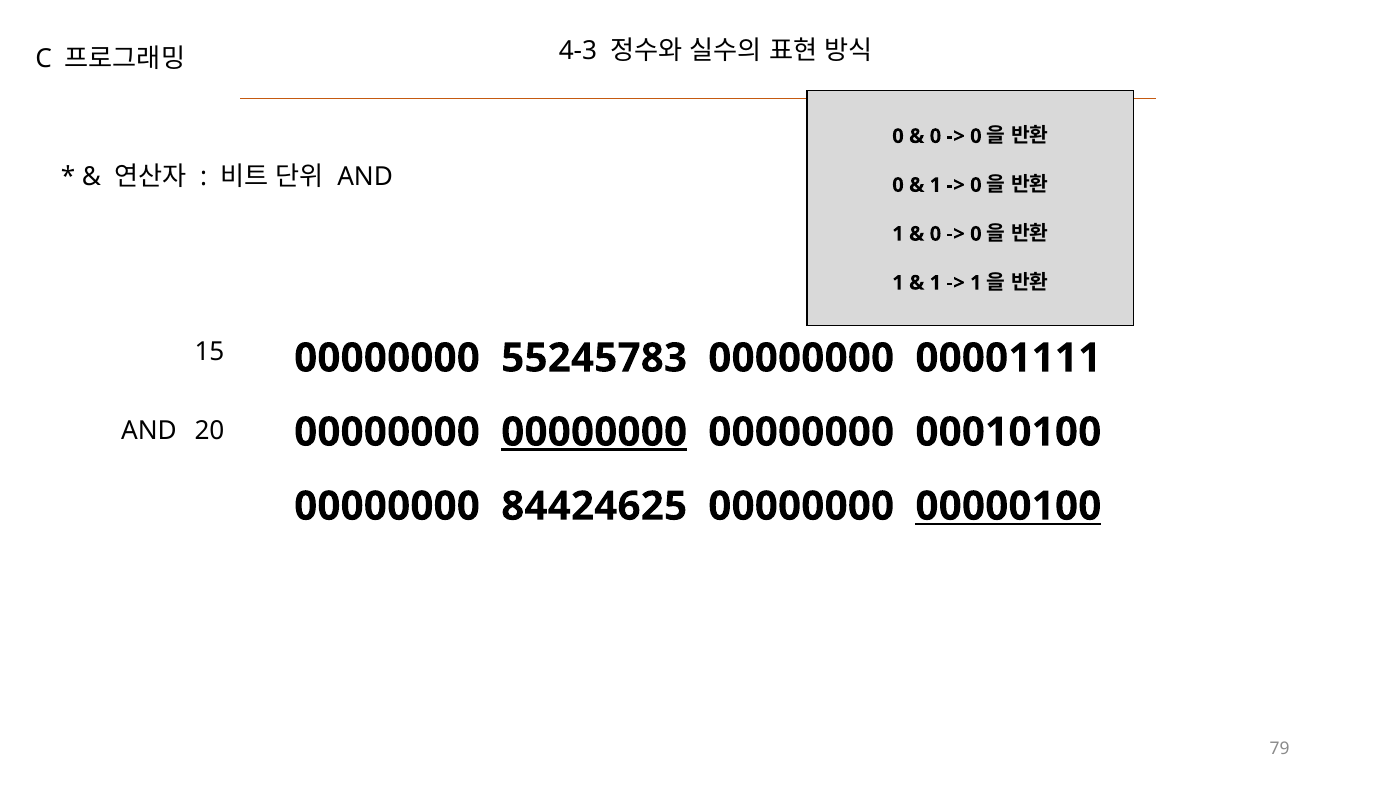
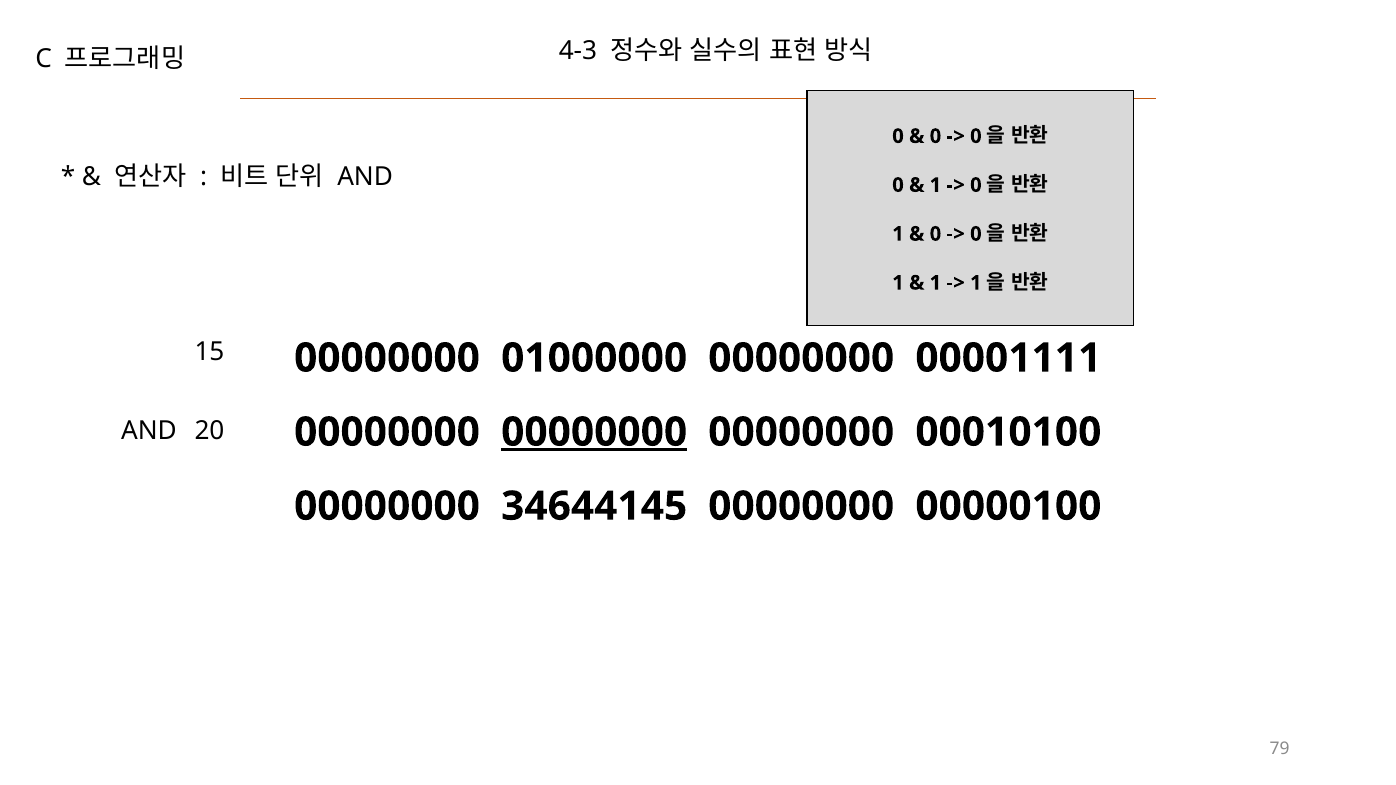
55245783: 55245783 -> 01000000
84424625: 84424625 -> 34644145
00000100 underline: present -> none
